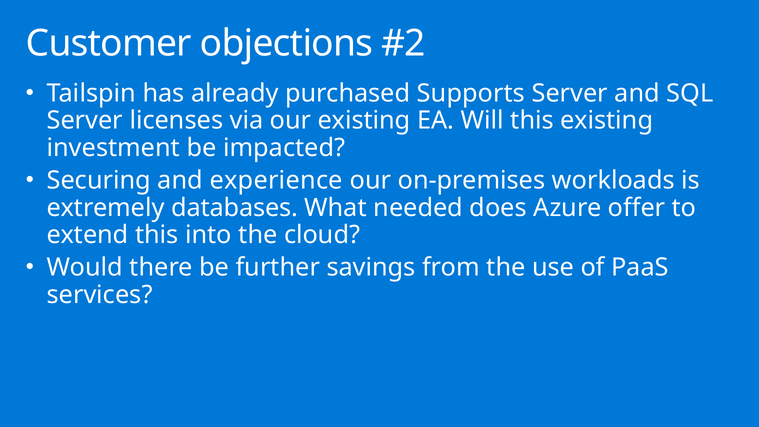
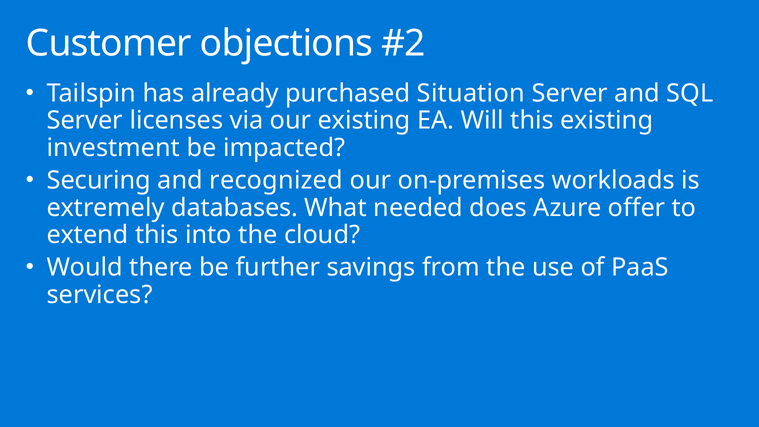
Supports: Supports -> Situation
experience: experience -> recognized
